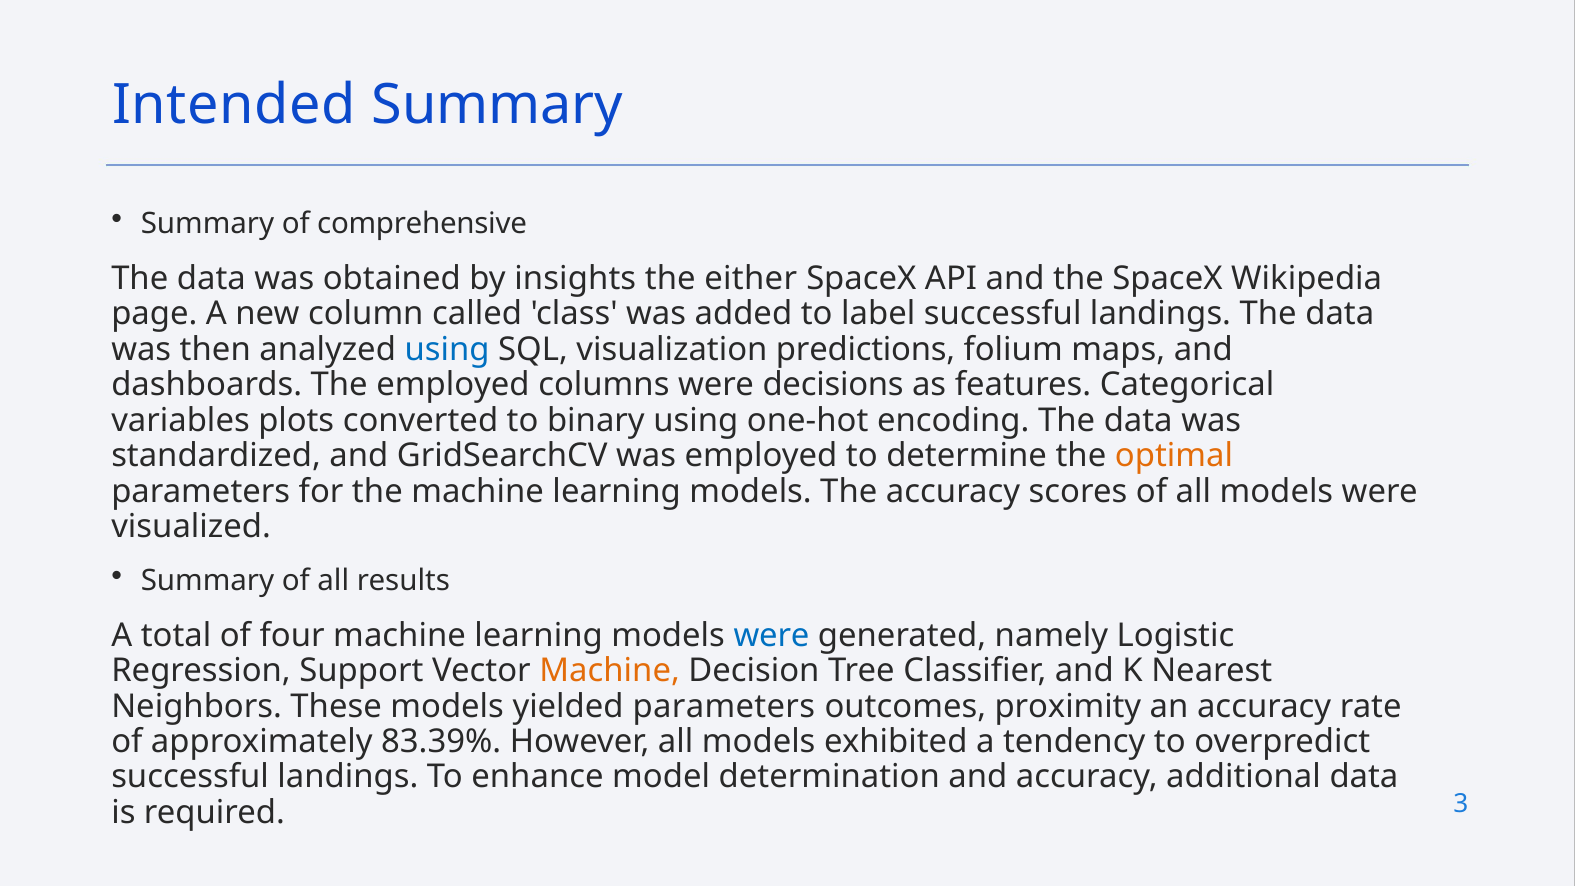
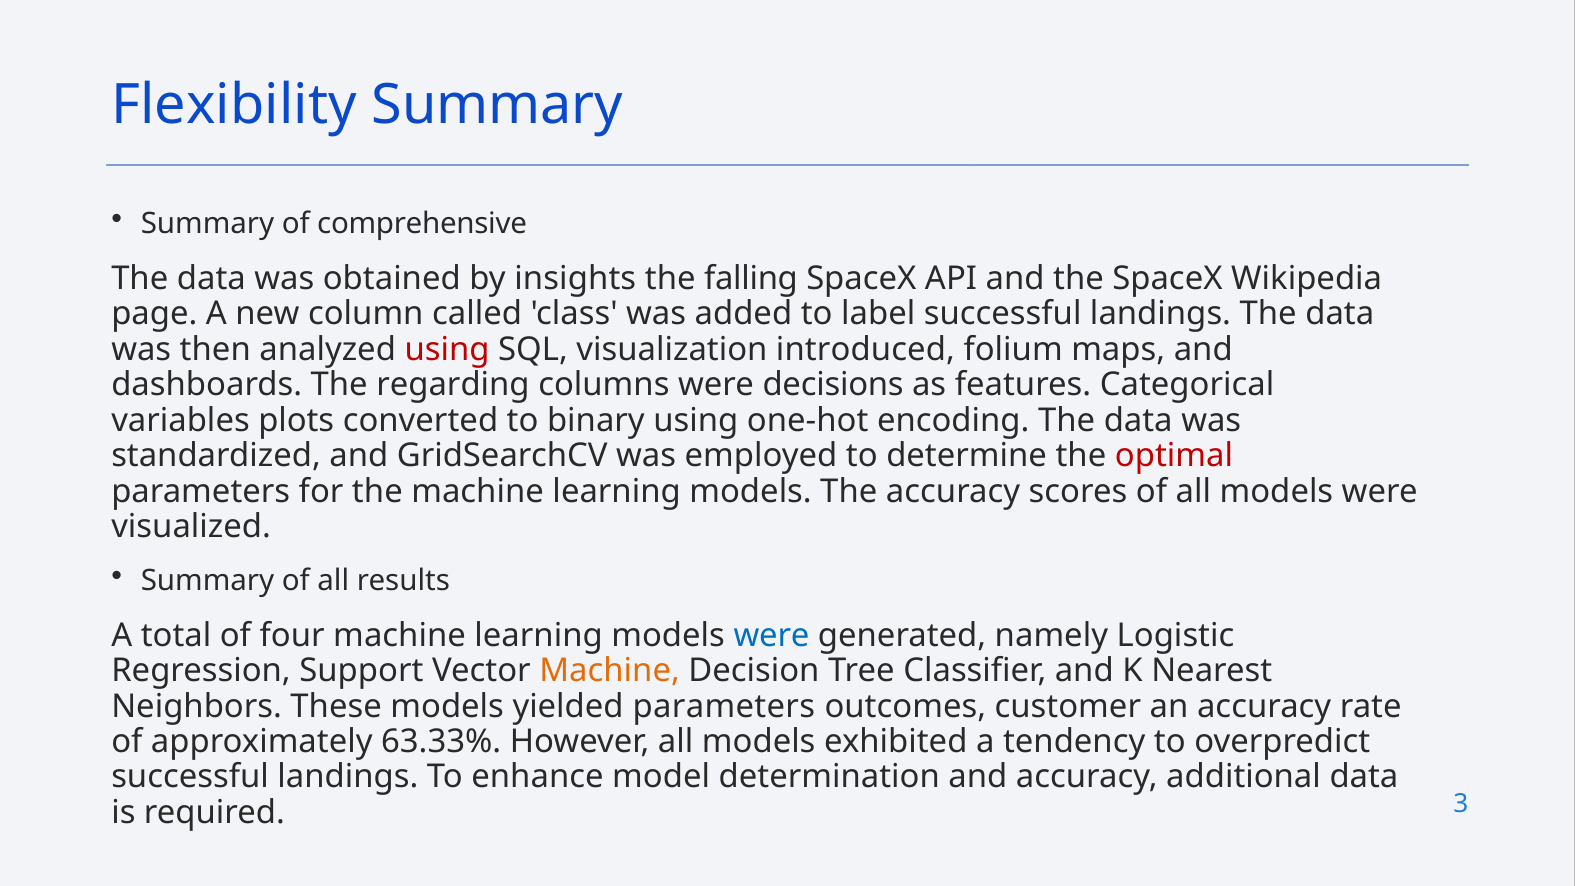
Intended: Intended -> Flexibility
either: either -> falling
using at (447, 349) colour: blue -> red
predictions: predictions -> introduced
The employed: employed -> regarding
optimal colour: orange -> red
proximity: proximity -> customer
83.39%: 83.39% -> 63.33%
